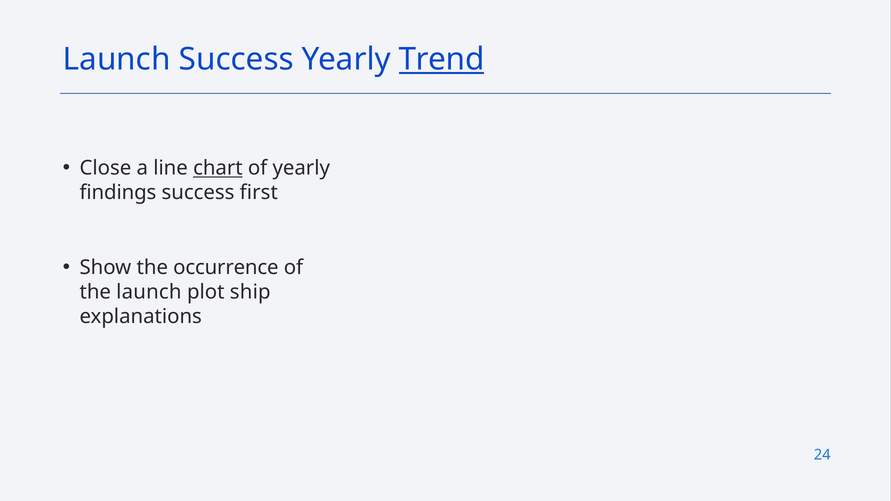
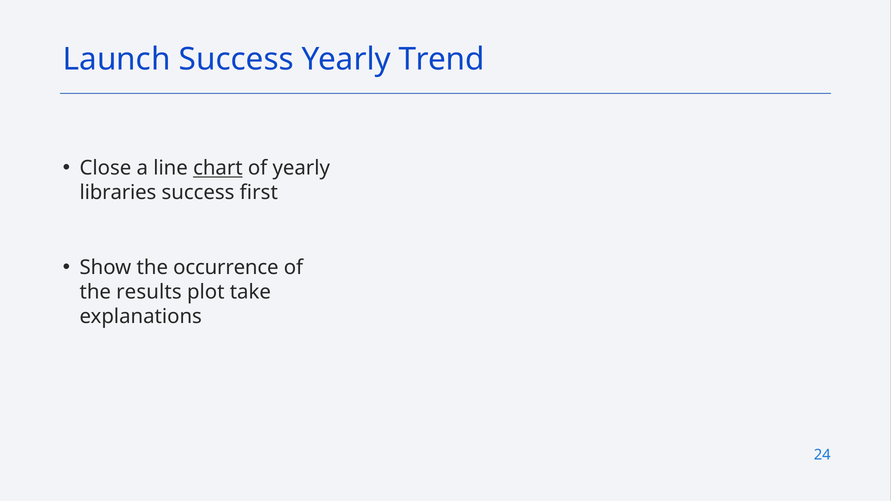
Trend underline: present -> none
findings: findings -> libraries
the launch: launch -> results
ship: ship -> take
